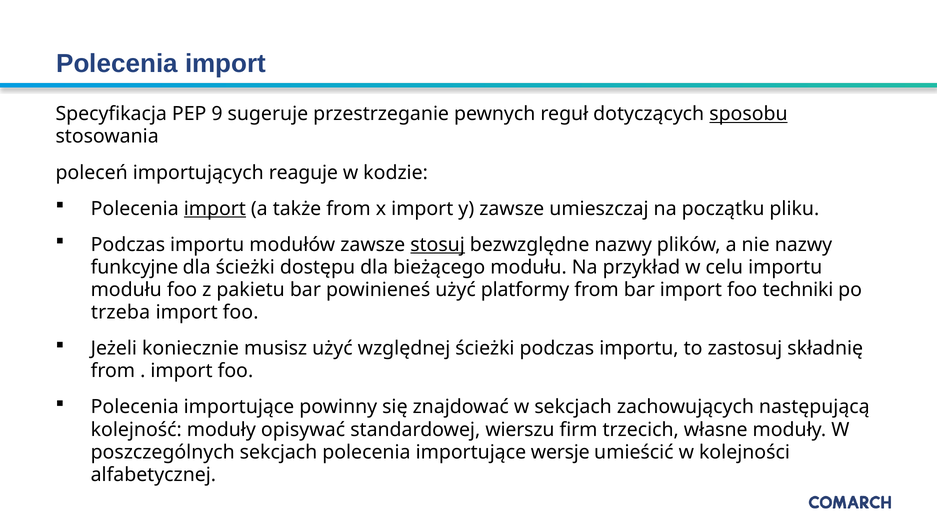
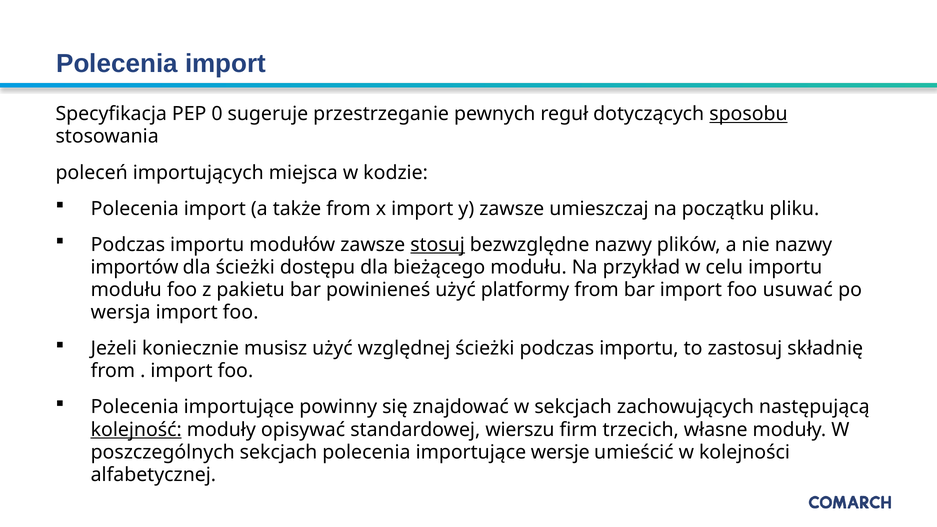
9: 9 -> 0
reaguje: reaguje -> miejsca
import at (215, 209) underline: present -> none
funkcyjne: funkcyjne -> importów
techniki: techniki -> usuwać
trzeba: trzeba -> wersja
kolejność underline: none -> present
